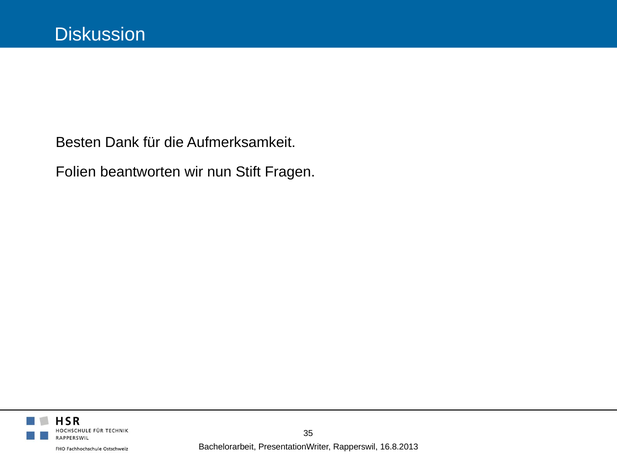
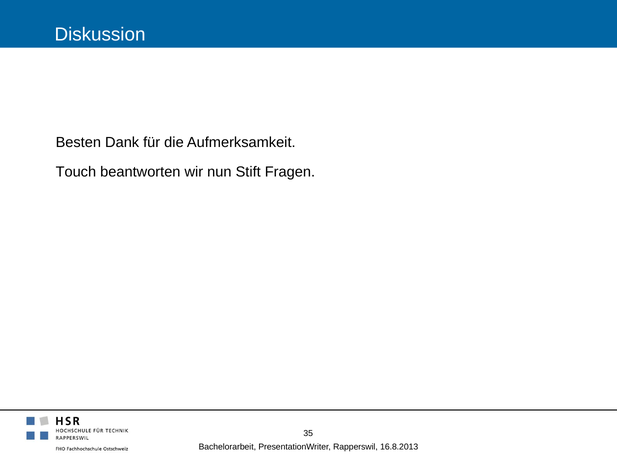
Folien: Folien -> Touch
